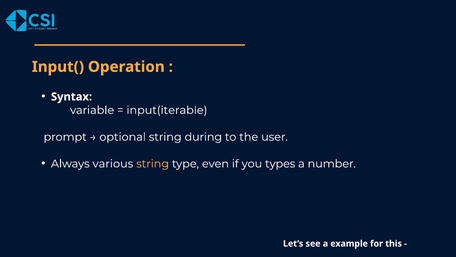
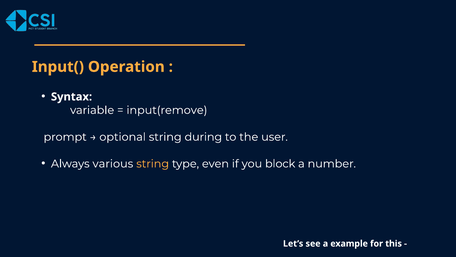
input(iterable: input(iterable -> input(remove
types: types -> block
